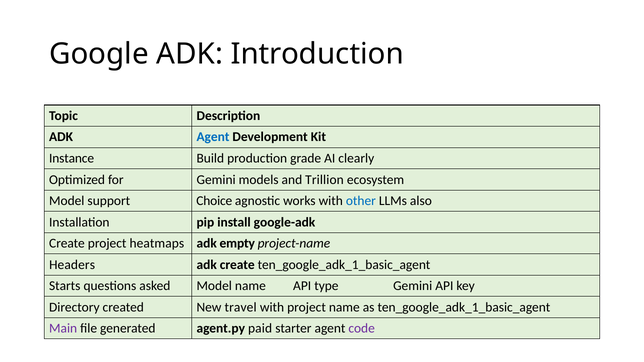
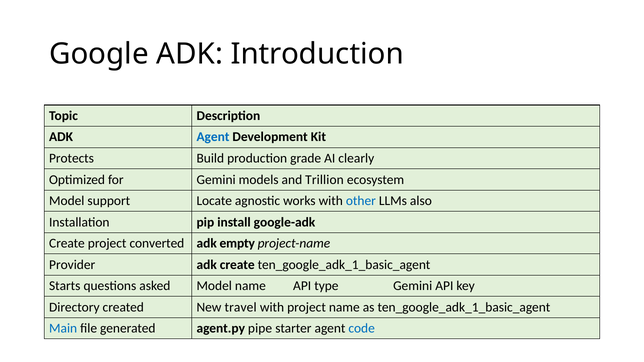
Instance: Instance -> Protects
Choice: Choice -> Locate
heatmaps: heatmaps -> converted
Headers: Headers -> Provider
Main colour: purple -> blue
paid: paid -> pipe
code colour: purple -> blue
